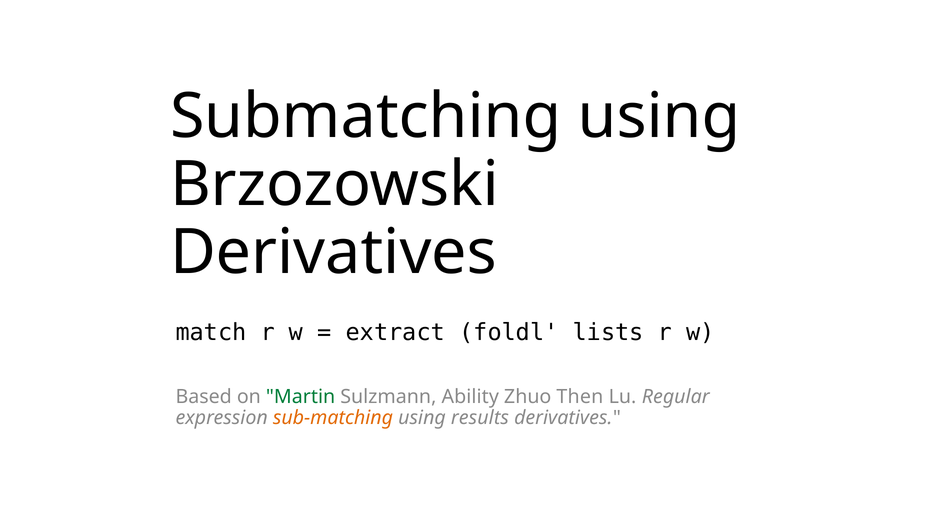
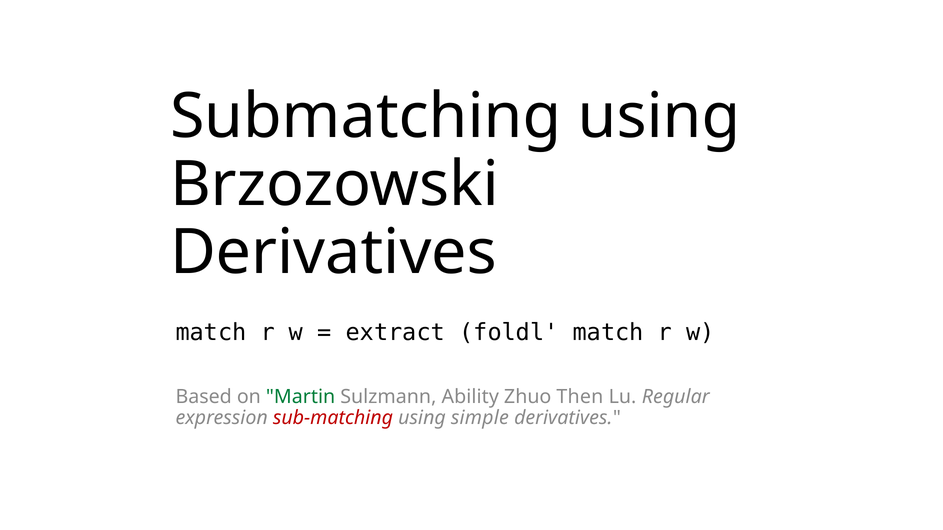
foldl lists: lists -> match
sub-matching colour: orange -> red
results: results -> simple
